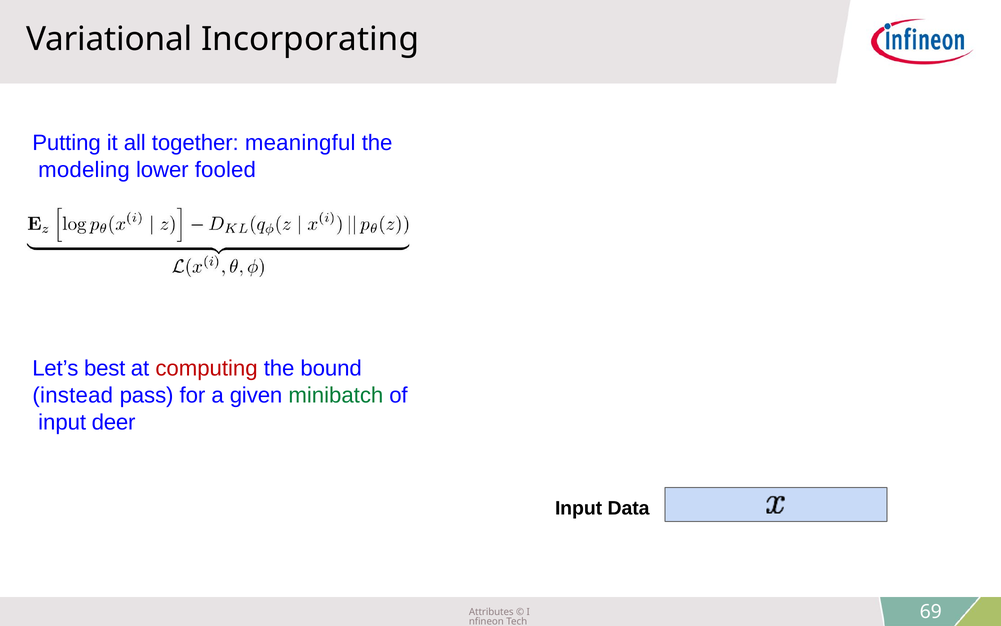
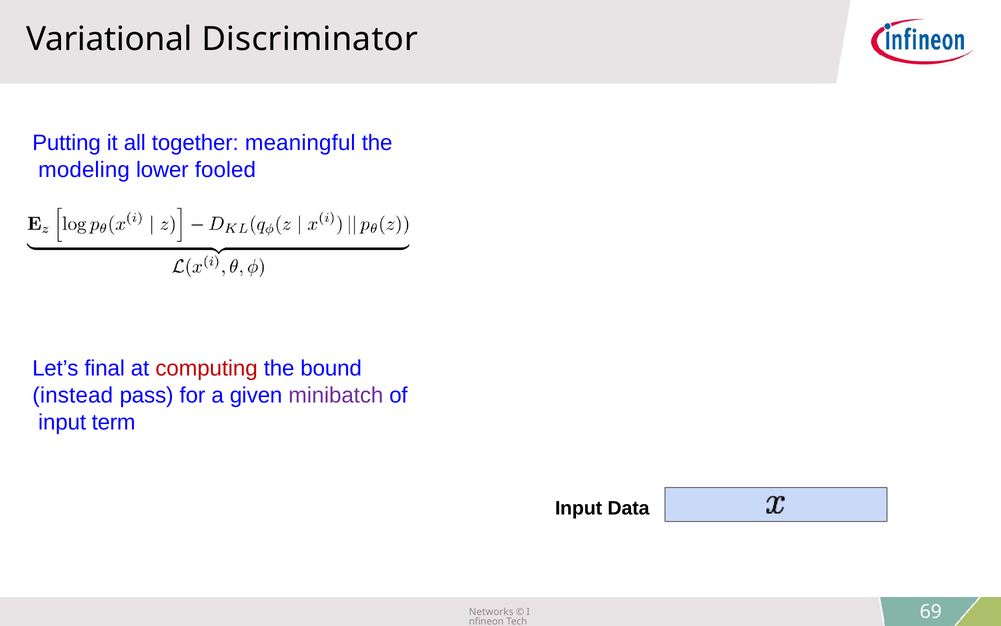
Incorporating: Incorporating -> Discriminator
best: best -> final
minibatch colour: green -> purple
deer: deer -> term
Attributes: Attributes -> Networks
